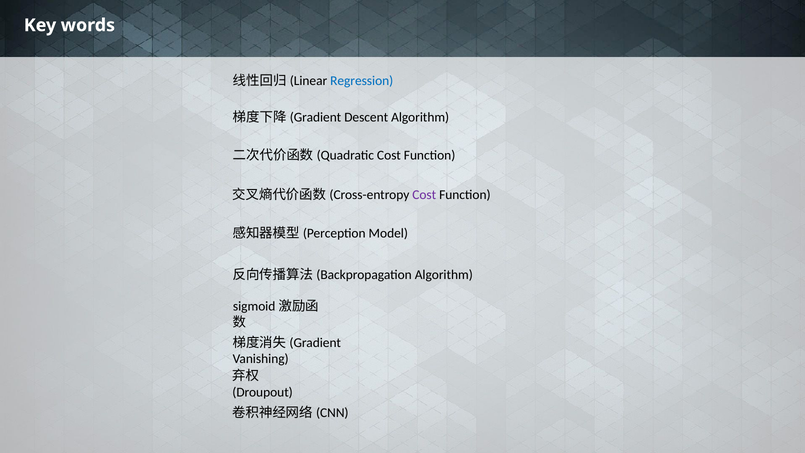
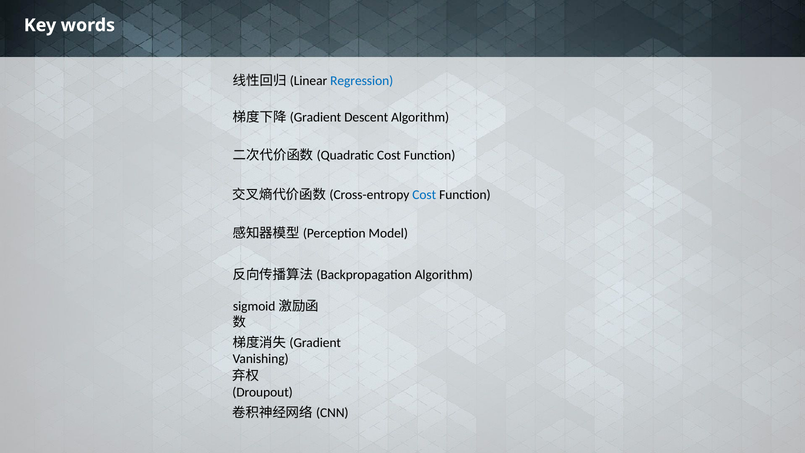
Cost at (424, 195) colour: purple -> blue
